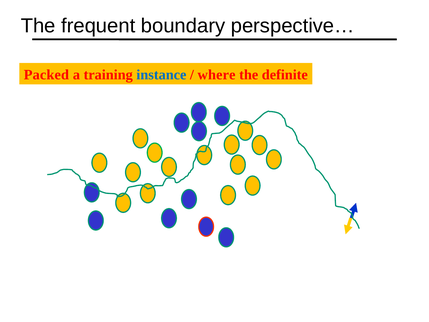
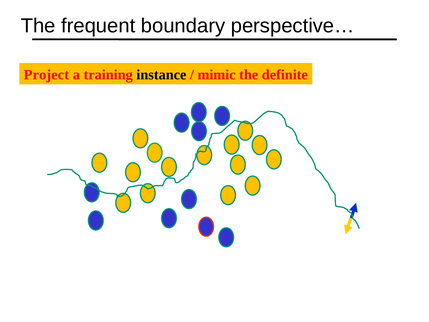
Packed: Packed -> Project
instance colour: blue -> black
where: where -> mimic
